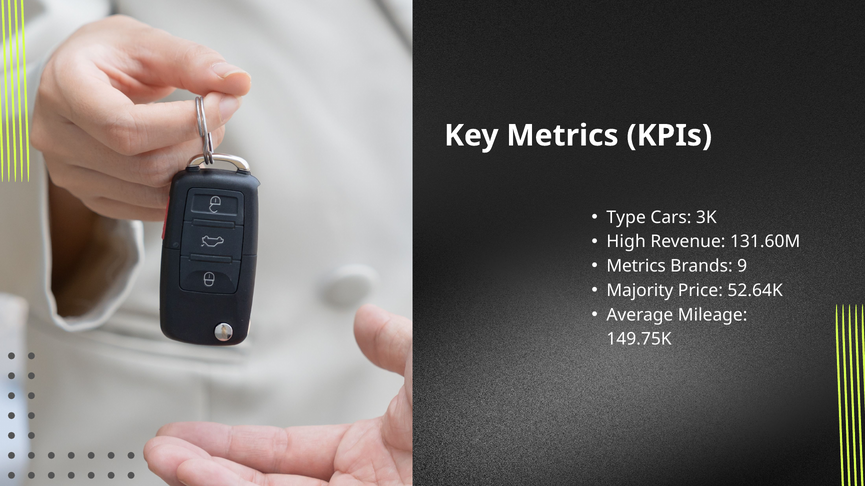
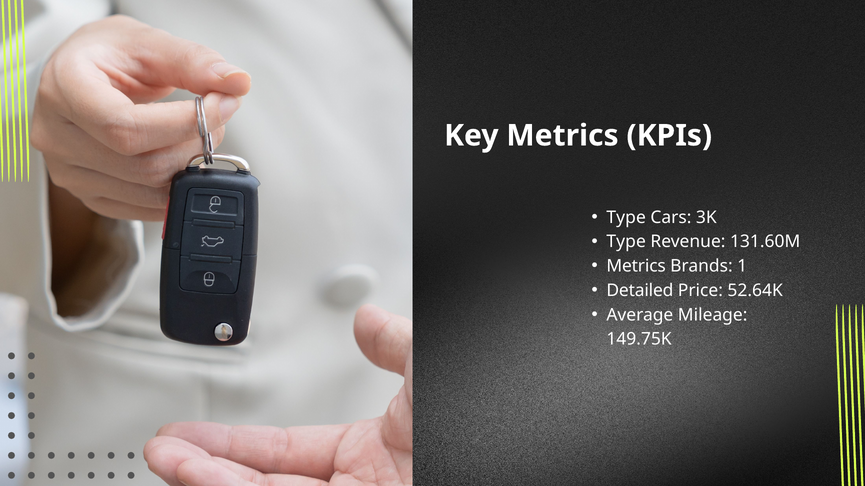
High at (626, 242): High -> Type
9: 9 -> 1
Majority: Majority -> Detailed
